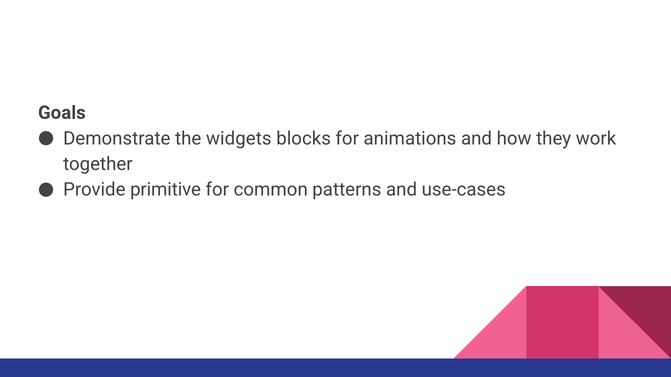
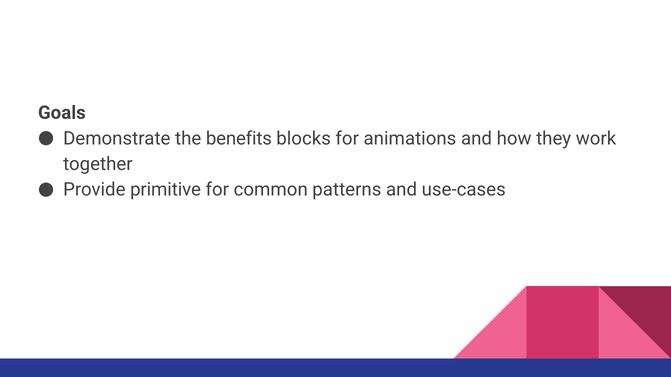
widgets: widgets -> benefits
